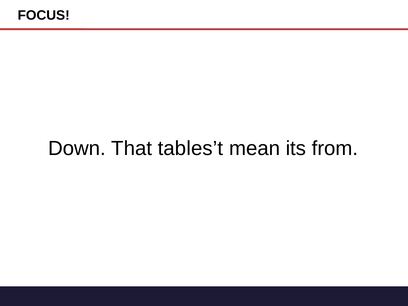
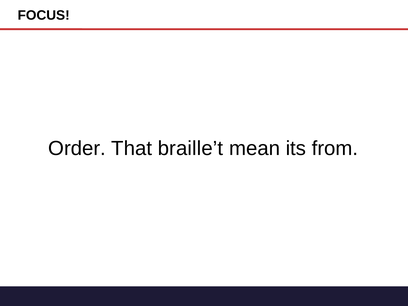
Down: Down -> Order
tables’t: tables’t -> braille’t
